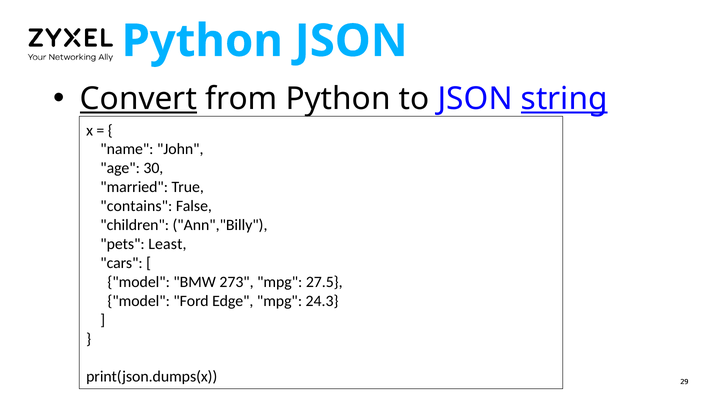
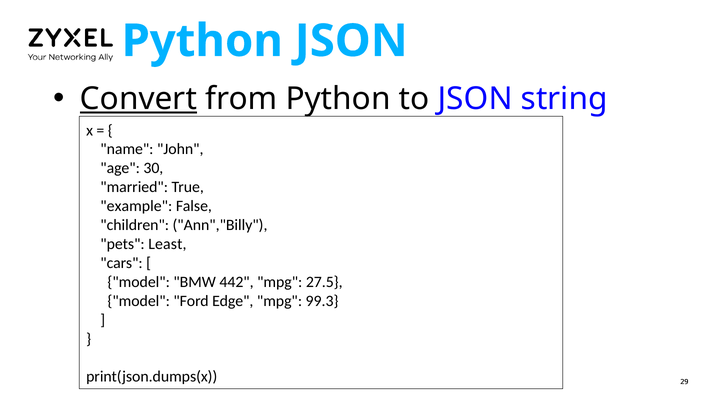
string underline: present -> none
contains: contains -> example
273: 273 -> 442
24.3: 24.3 -> 99.3
